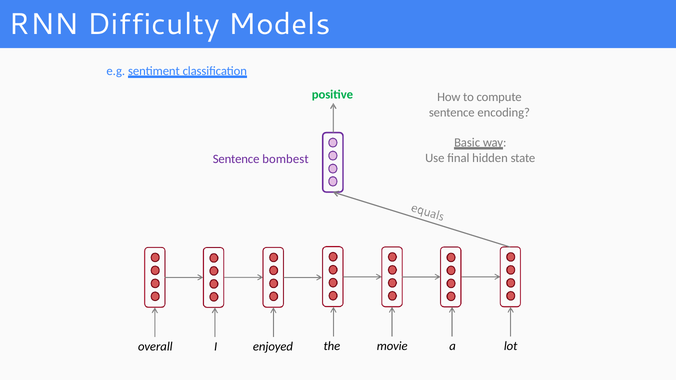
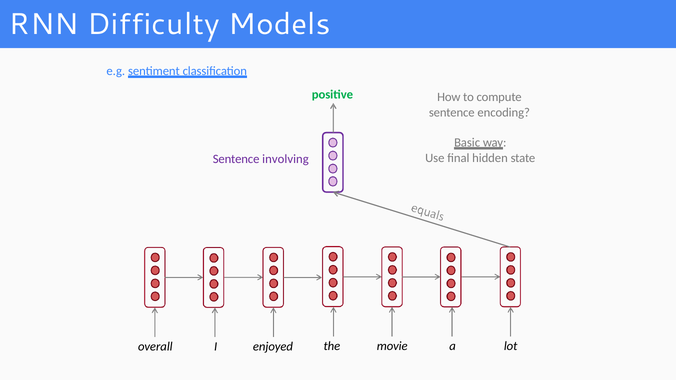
bombest: bombest -> involving
